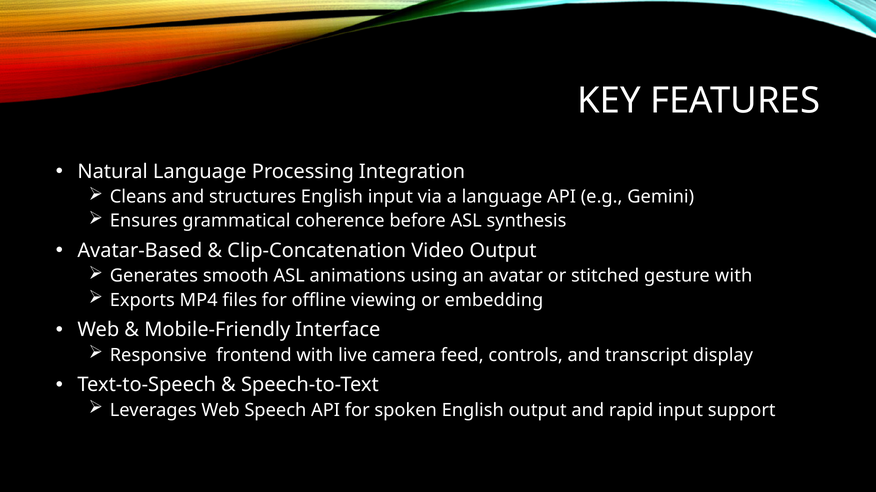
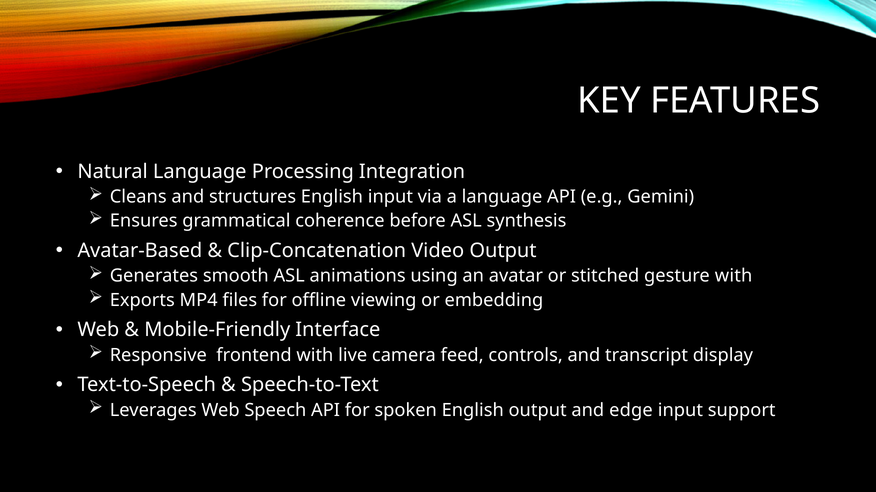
rapid: rapid -> edge
